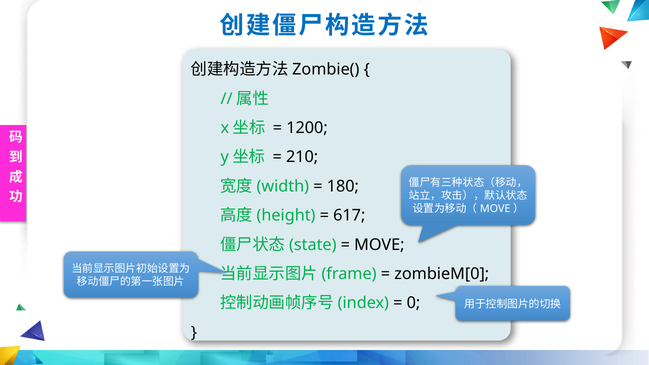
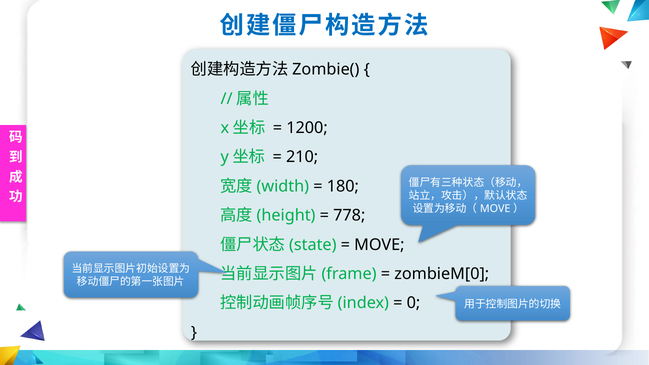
617: 617 -> 778
